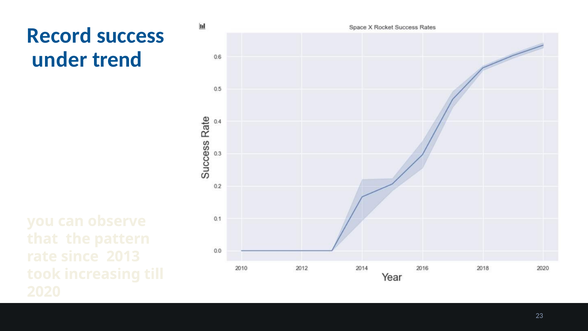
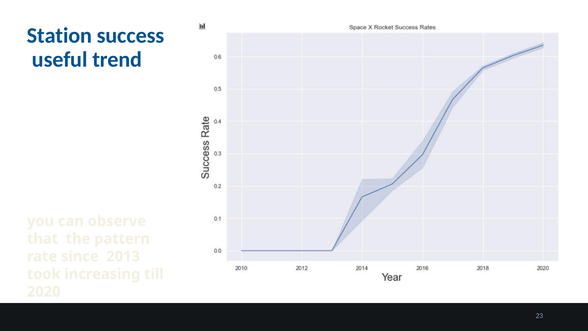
Record: Record -> Station
under: under -> useful
